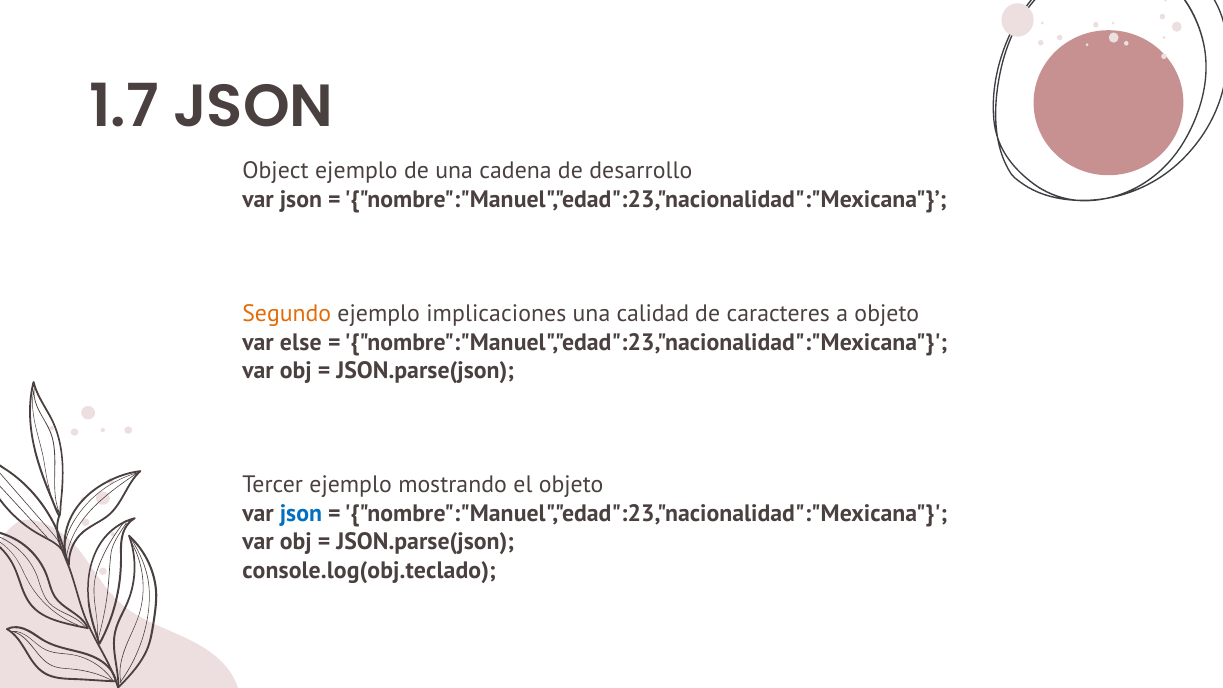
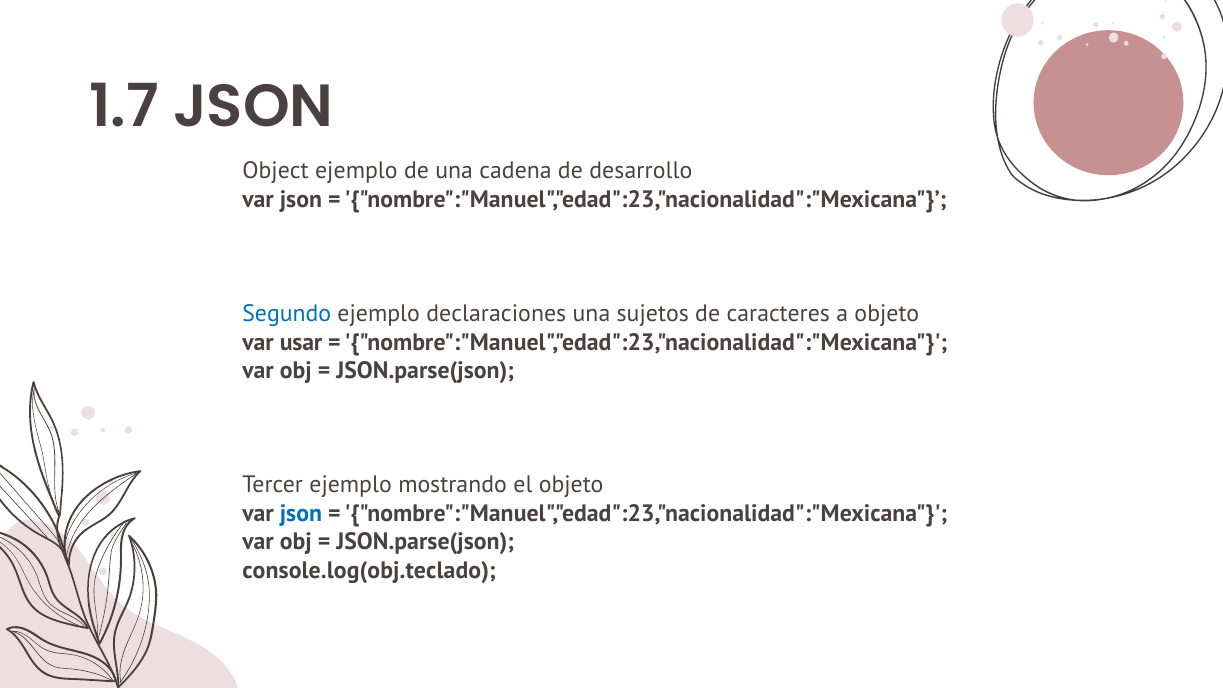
Segundo colour: orange -> blue
implicaciones: implicaciones -> declaraciones
calidad: calidad -> sujetos
else: else -> usar
